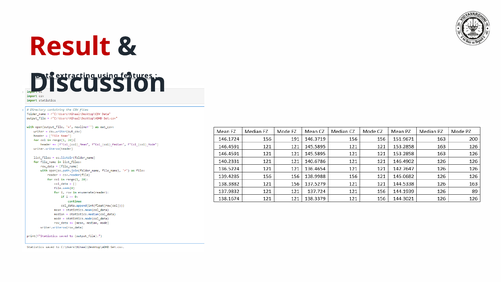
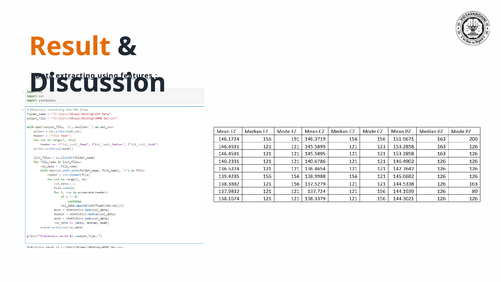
Result colour: red -> orange
